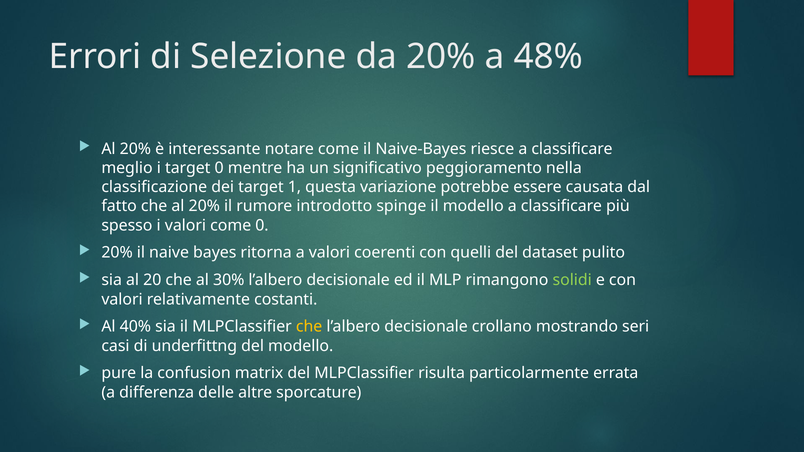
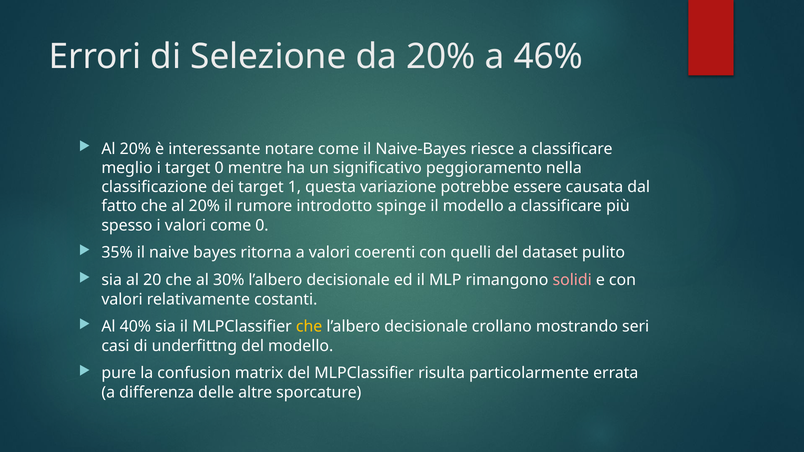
48%: 48% -> 46%
20% at (117, 253): 20% -> 35%
solidi colour: light green -> pink
